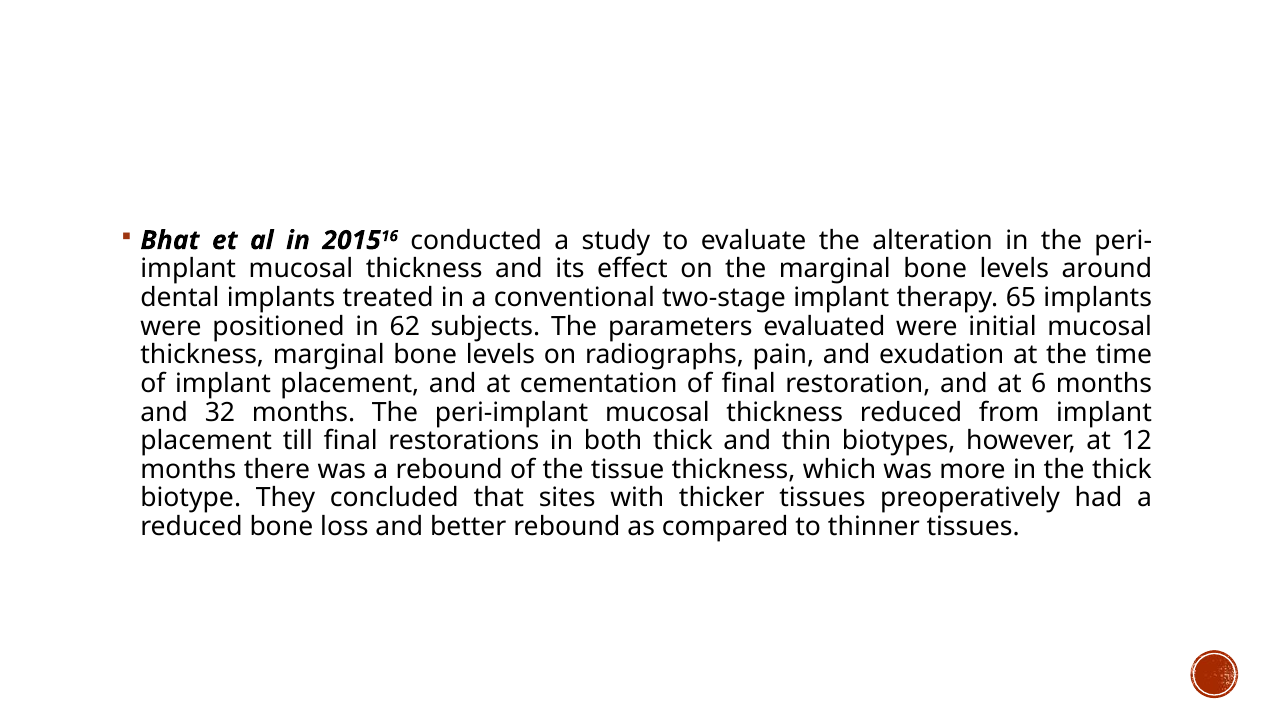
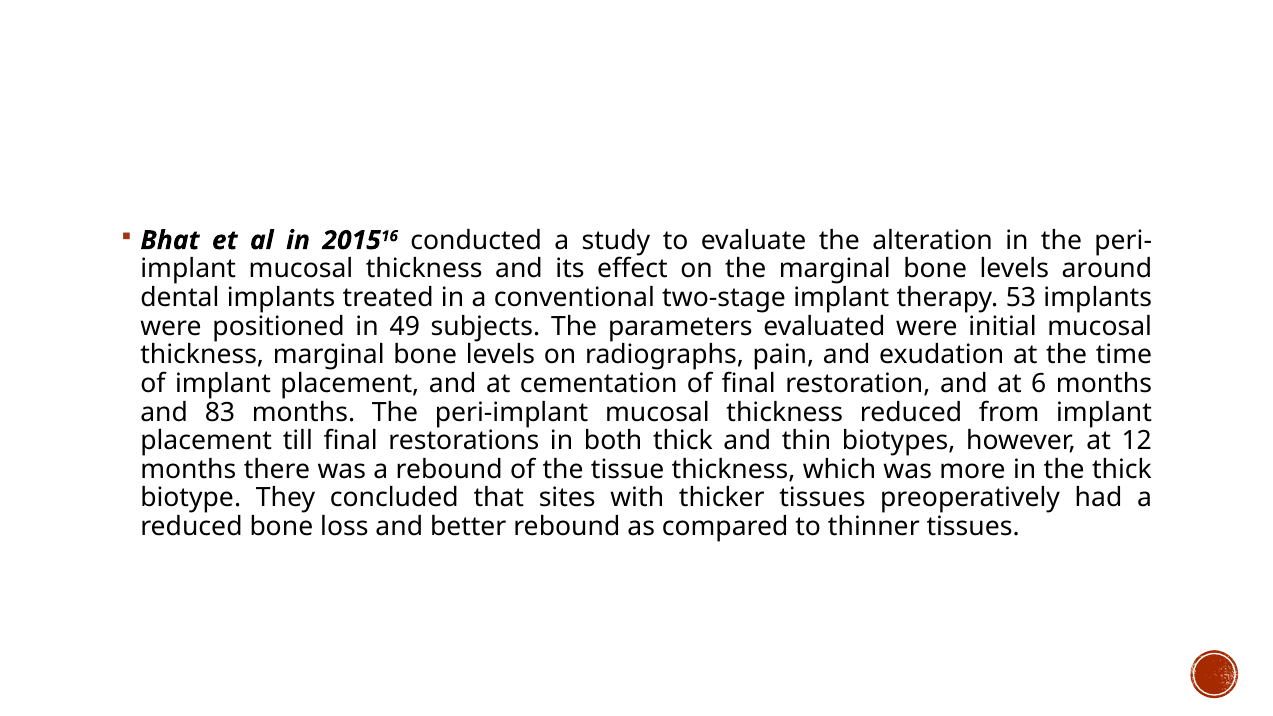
65: 65 -> 53
62: 62 -> 49
32: 32 -> 83
